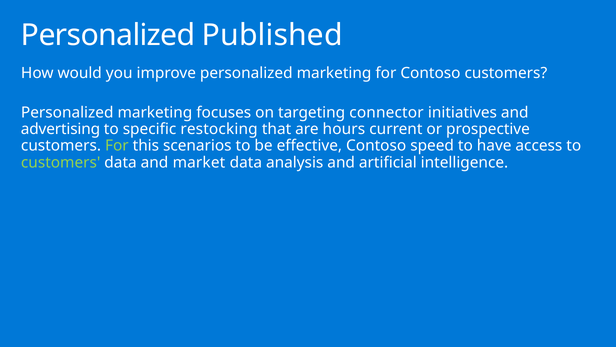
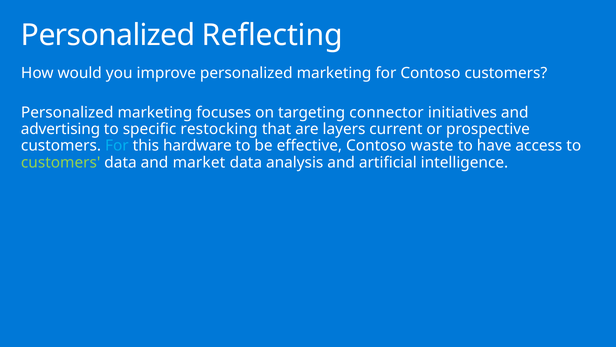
Published: Published -> Reflecting
hours: hours -> layers
For at (117, 146) colour: light green -> light blue
scenarios: scenarios -> hardware
speed: speed -> waste
